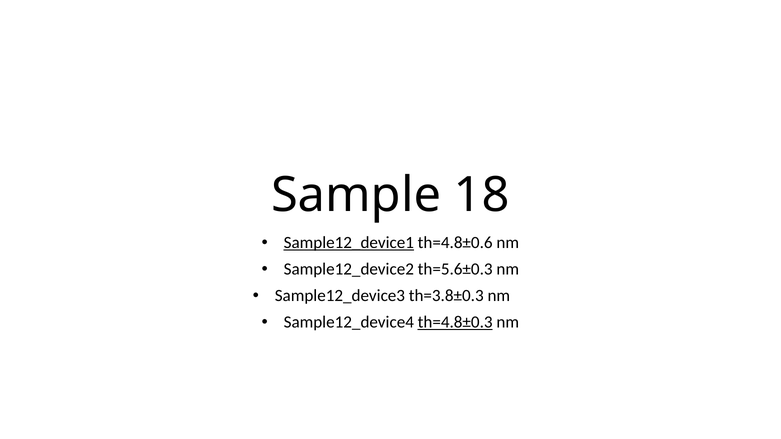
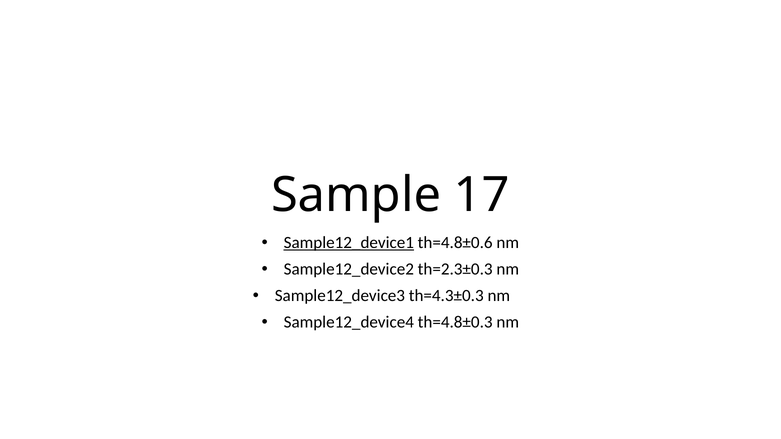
18: 18 -> 17
th=5.6±0.3: th=5.6±0.3 -> th=2.3±0.3
th=3.8±0.3: th=3.8±0.3 -> th=4.3±0.3
th=4.8±0.3 underline: present -> none
